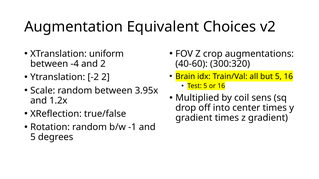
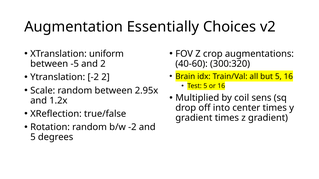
Equivalent: Equivalent -> Essentially
-4: -4 -> -5
3.95x: 3.95x -> 2.95x
b/w -1: -1 -> -2
